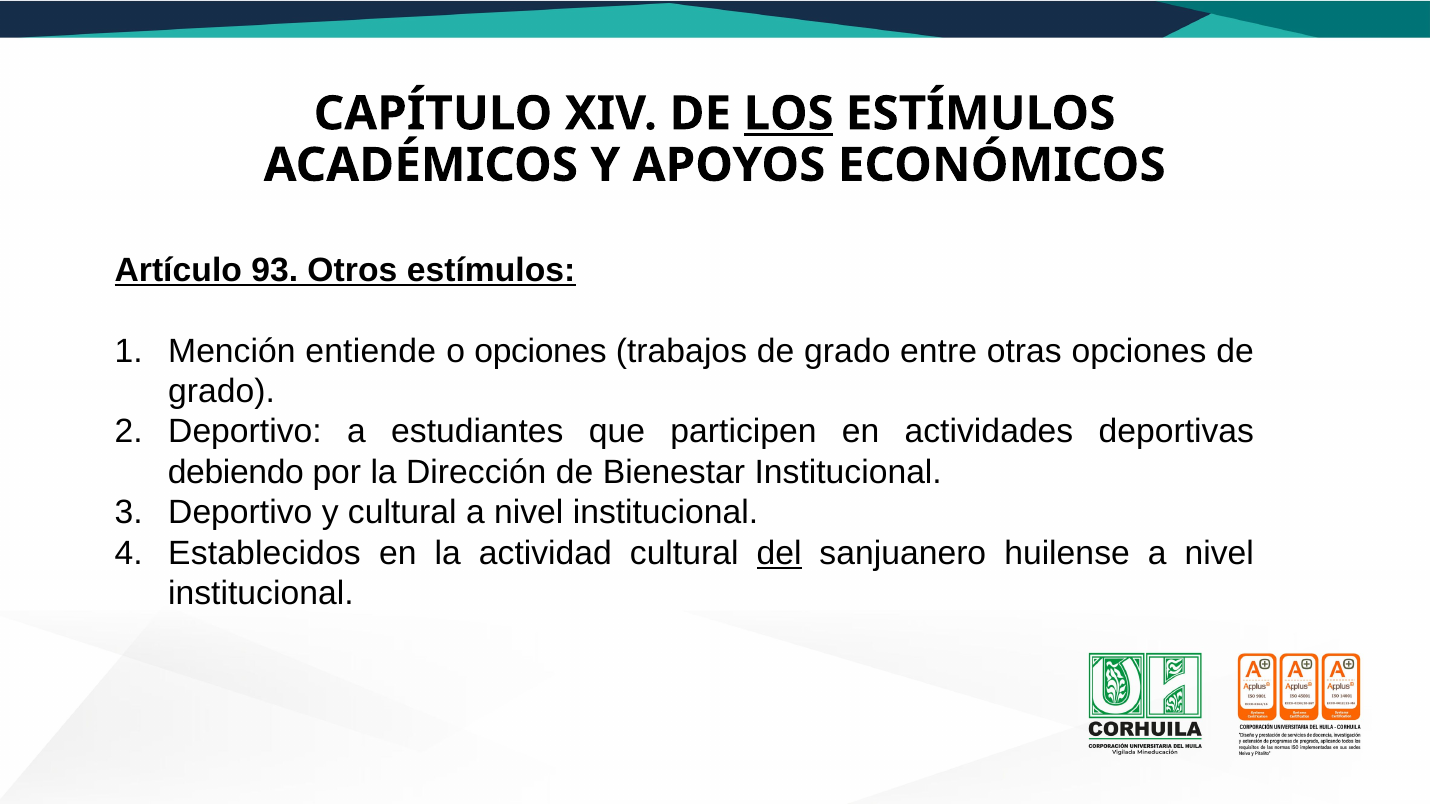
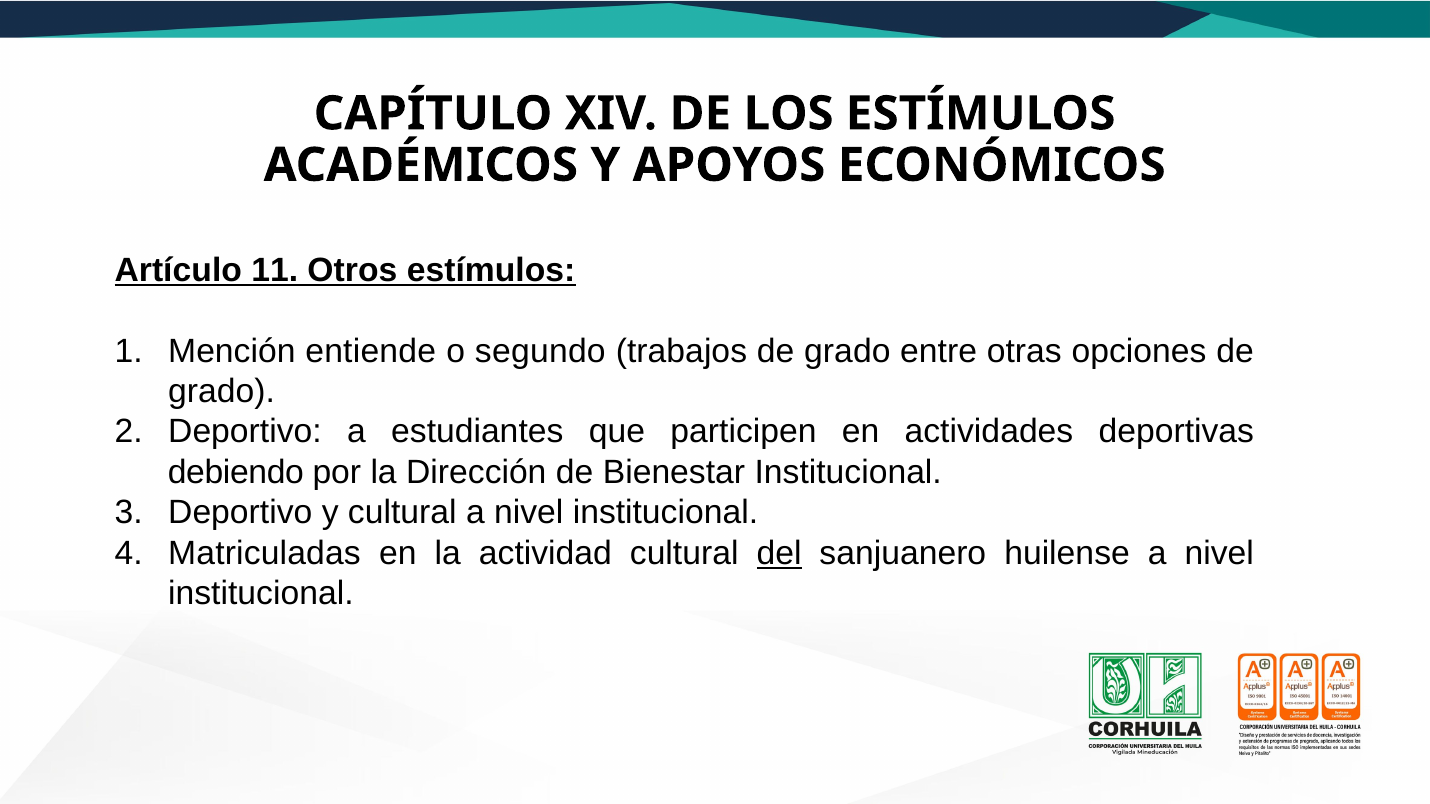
LOS underline: present -> none
93: 93 -> 11
o opciones: opciones -> segundo
Establecidos: Establecidos -> Matriculadas
